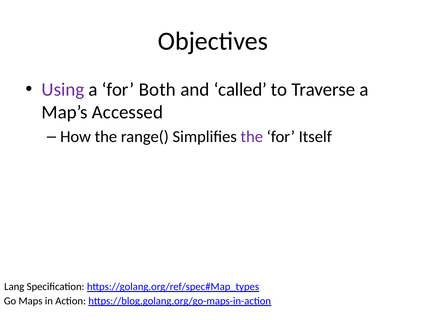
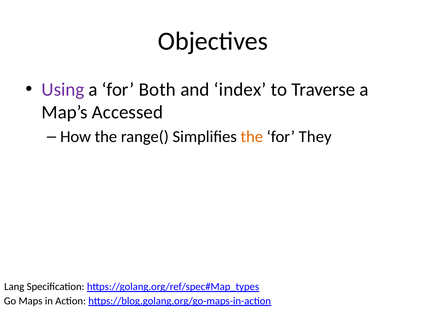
called: called -> index
the at (252, 137) colour: purple -> orange
Itself: Itself -> They
